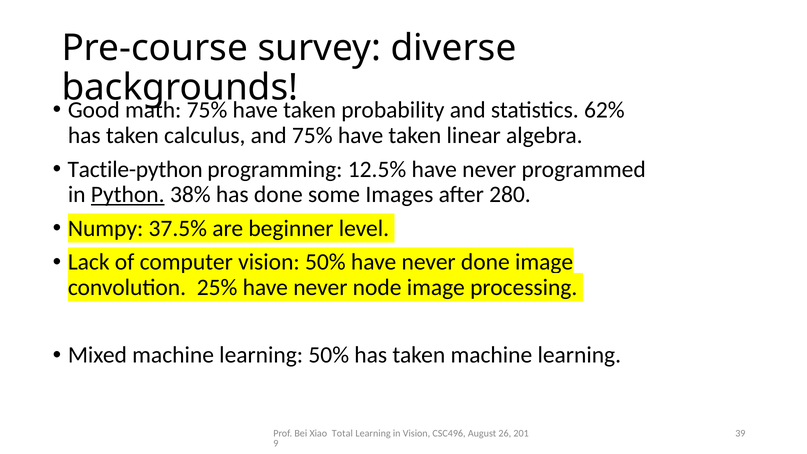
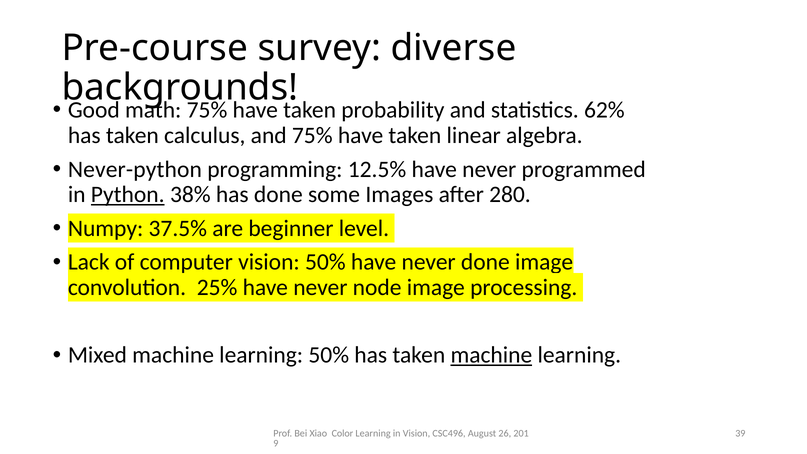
Tactile-python: Tactile-python -> Never-python
machine at (491, 355) underline: none -> present
Total: Total -> Color
